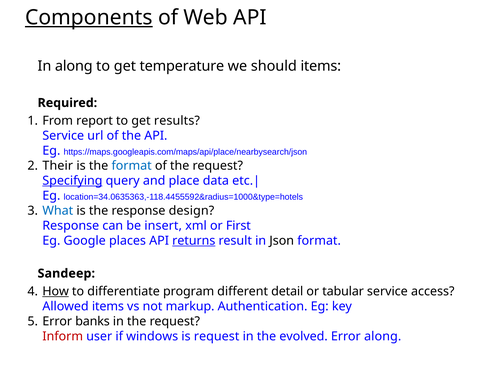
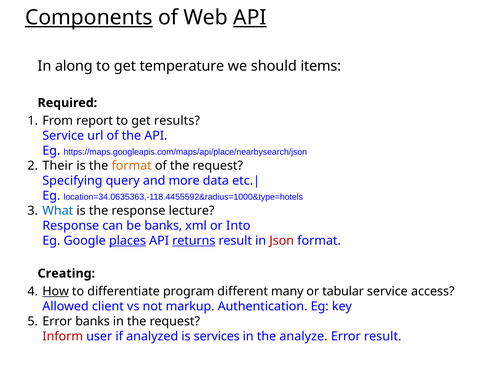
API at (250, 18) underline: none -> present
format at (132, 166) colour: blue -> orange
Specifying underline: present -> none
place: place -> more
design: design -> lecture
be insert: insert -> banks
First: First -> Into
places underline: none -> present
Json colour: black -> red
Sandeep: Sandeep -> Creating
detail: detail -> many
Allowed items: items -> client
windows: windows -> analyzed
is request: request -> services
evolved: evolved -> analyze
Error along: along -> result
